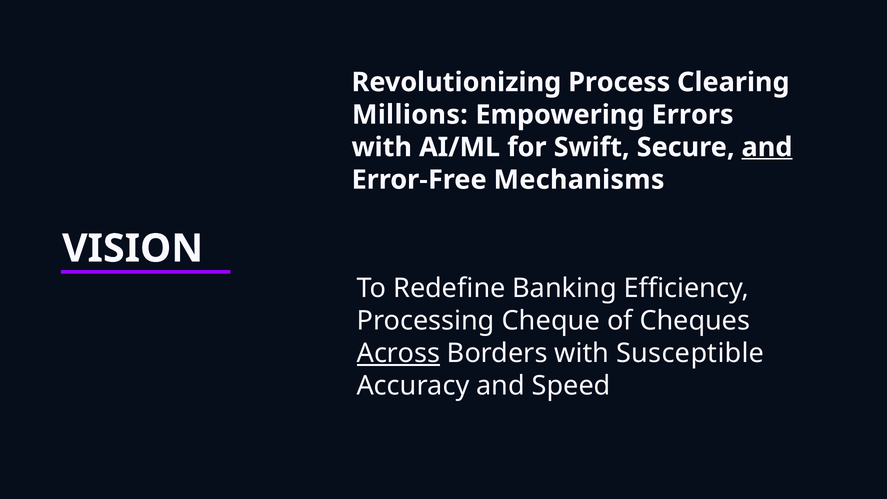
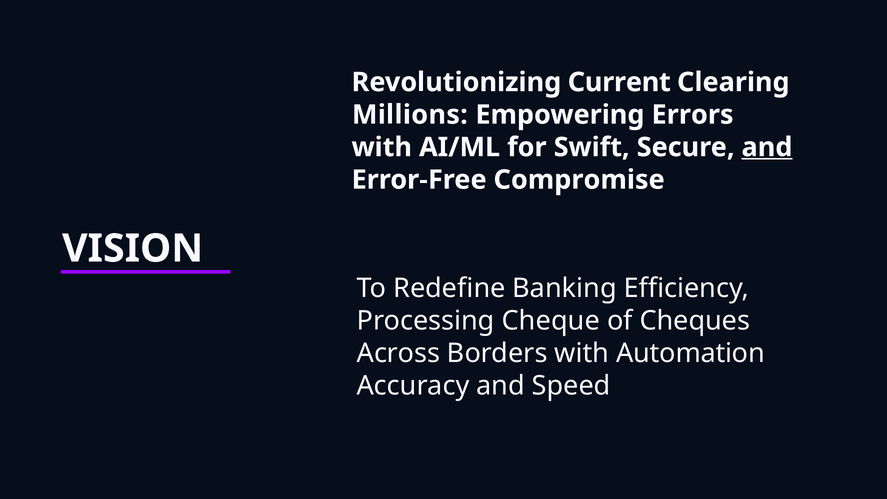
Process: Process -> Current
Mechanisms: Mechanisms -> Compromise
Across underline: present -> none
Susceptible: Susceptible -> Automation
